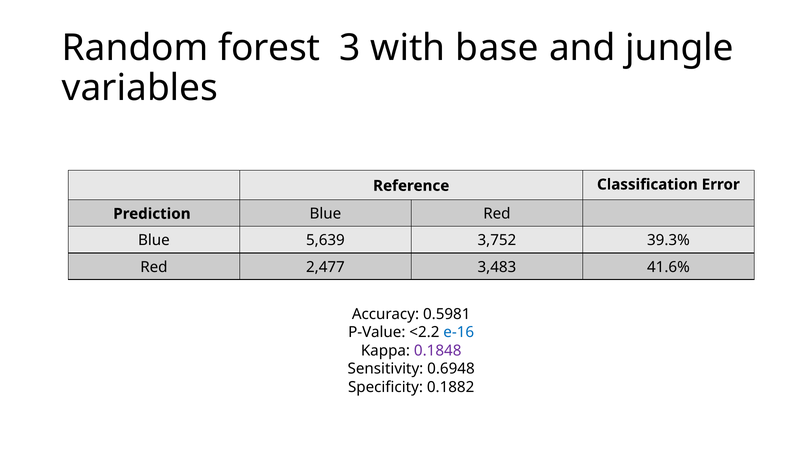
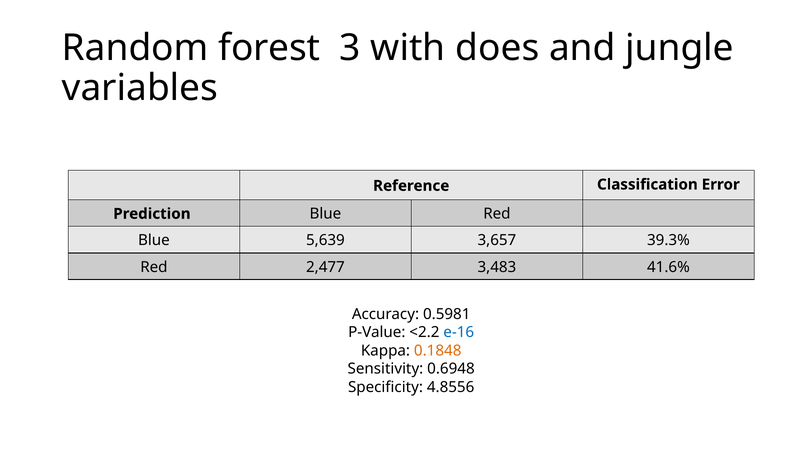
base: base -> does
3,752: 3,752 -> 3,657
0.1848 colour: purple -> orange
0.1882: 0.1882 -> 4.8556
